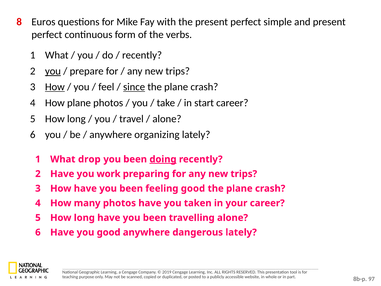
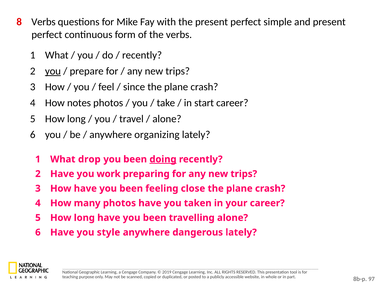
8 Euros: Euros -> Verbs
How at (55, 87) underline: present -> none
since underline: present -> none
How plane: plane -> notes
feeling good: good -> close
you good: good -> style
